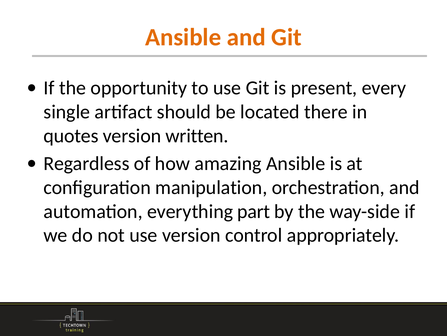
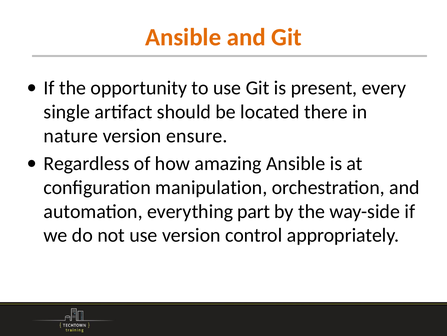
quotes: quotes -> nature
written: written -> ensure
